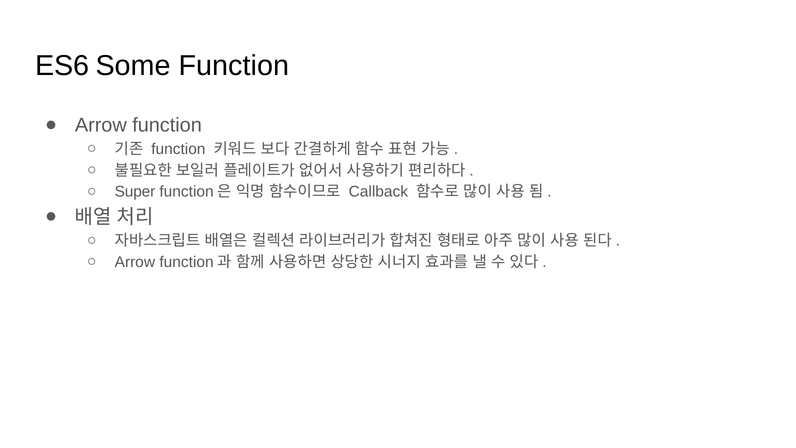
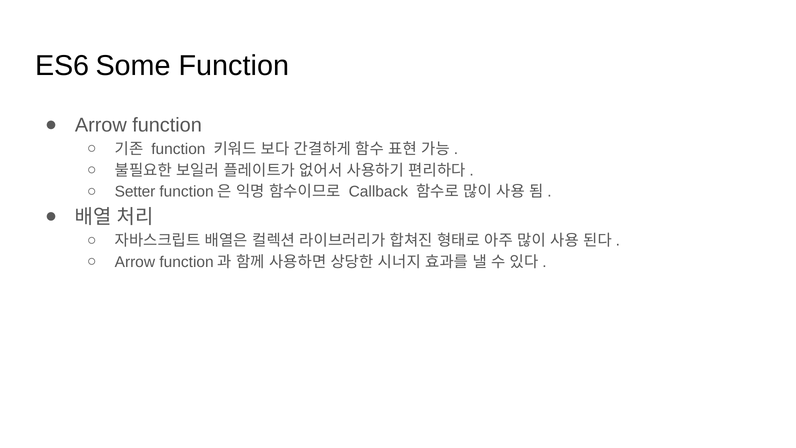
Super: Super -> Setter
